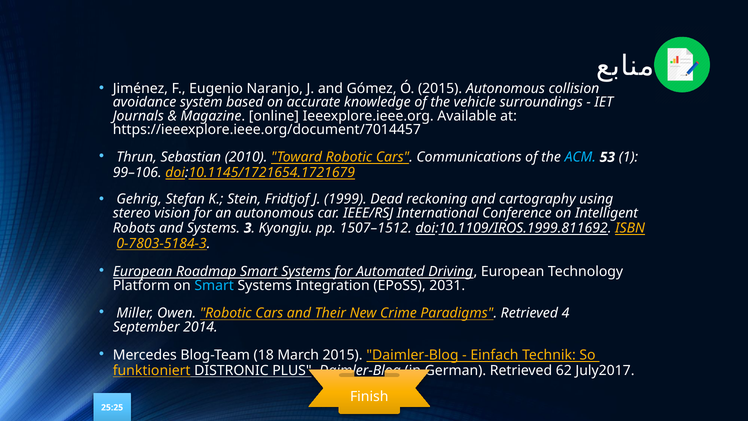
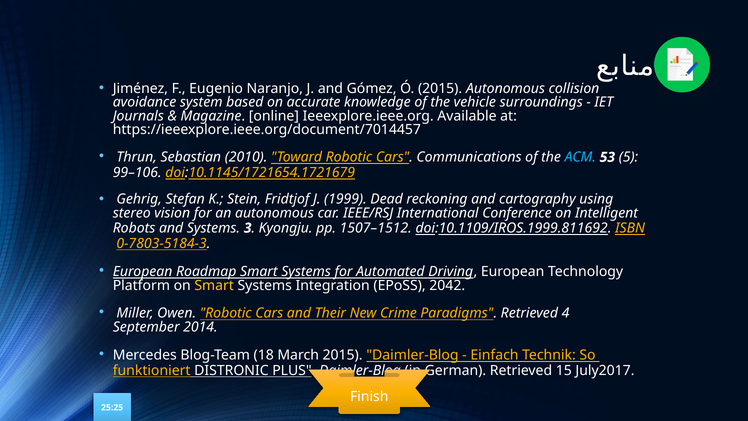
1: 1 -> 5
Smart at (214, 286) colour: light blue -> yellow
2031: 2031 -> 2042
62: 62 -> 15
